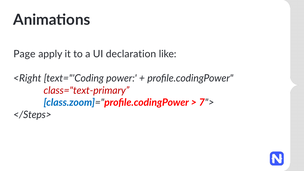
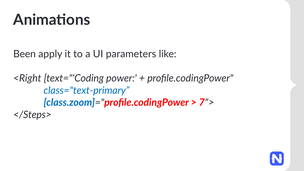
Page: Page -> Been
declaration: declaration -> parameters
class="text-primary colour: red -> blue
